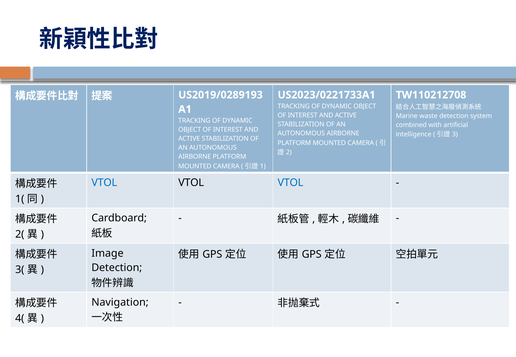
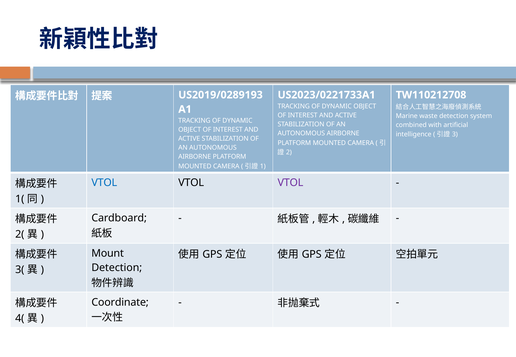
VTOL at (290, 183) colour: blue -> purple
Image: Image -> Mount
Navigation: Navigation -> Coordinate
